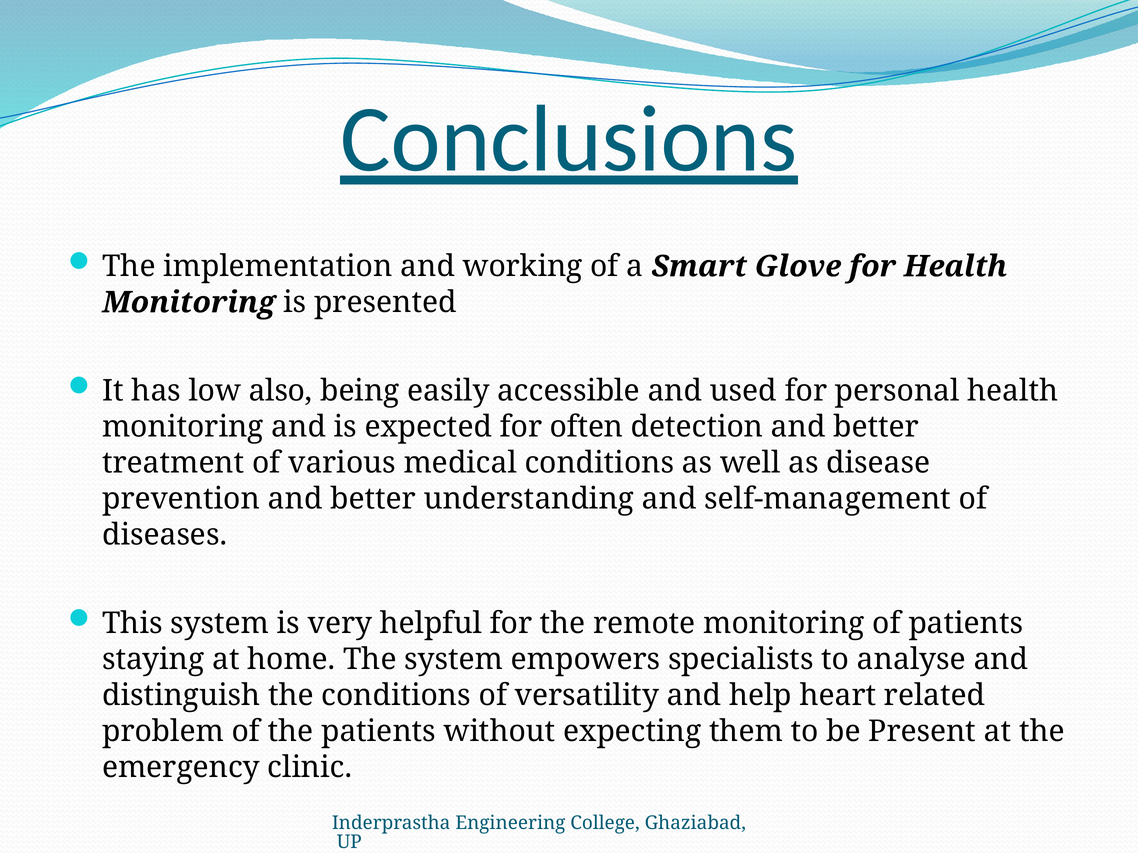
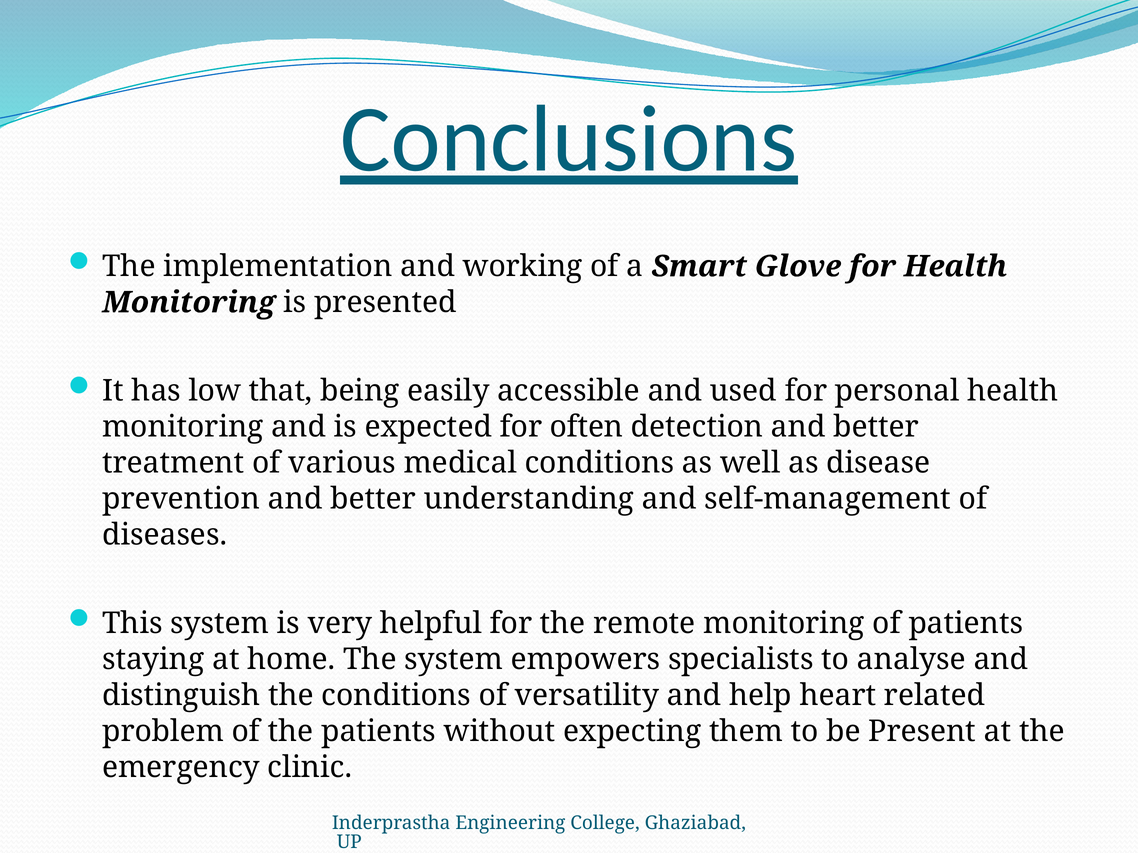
also: also -> that
